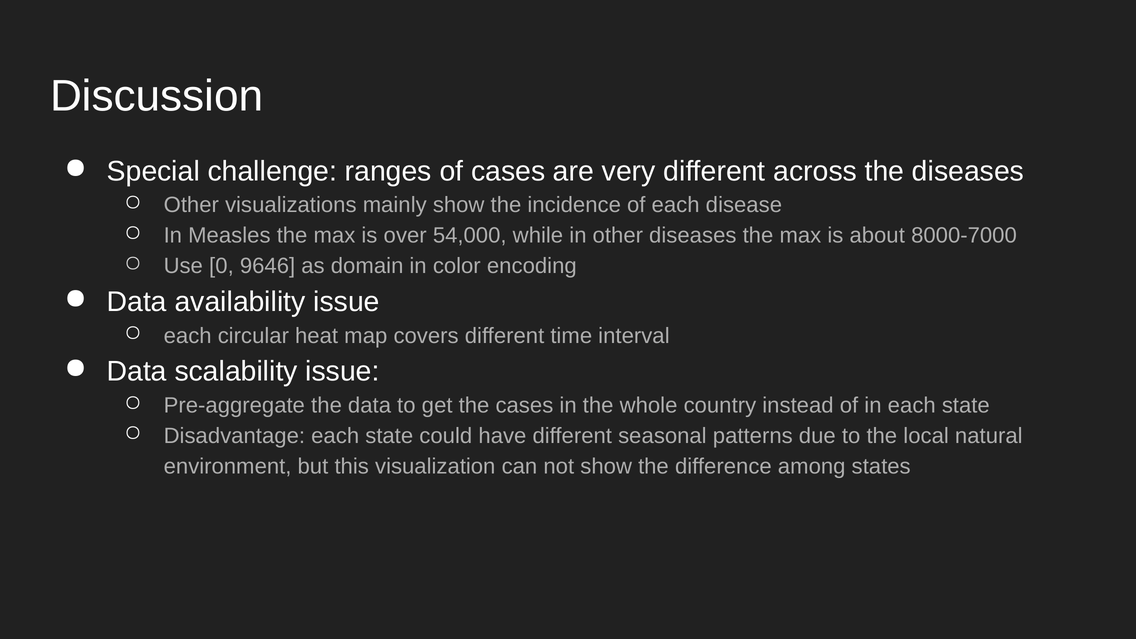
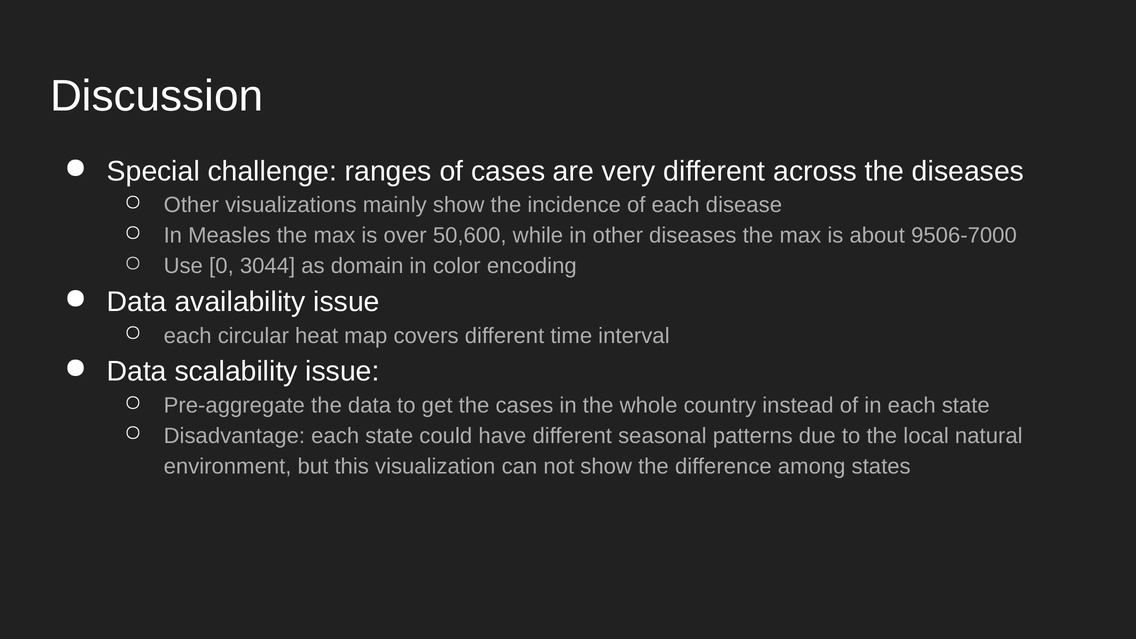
54,000: 54,000 -> 50,600
8000-7000: 8000-7000 -> 9506-7000
9646: 9646 -> 3044
